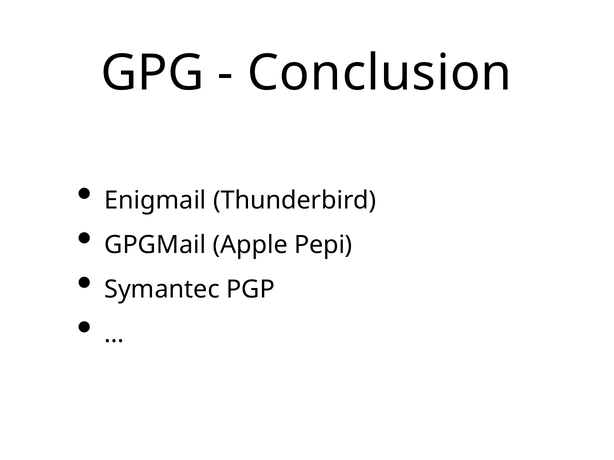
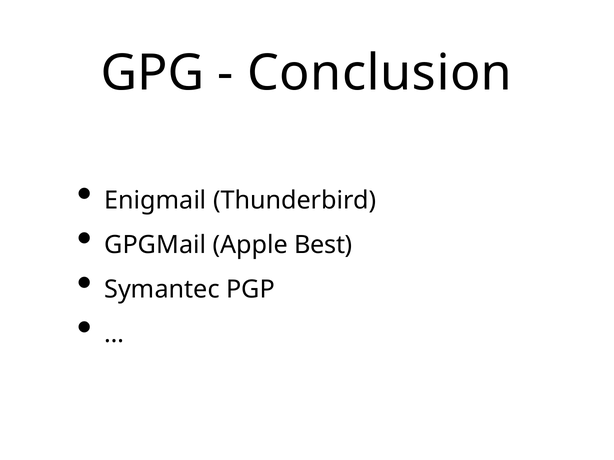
Pepi: Pepi -> Best
